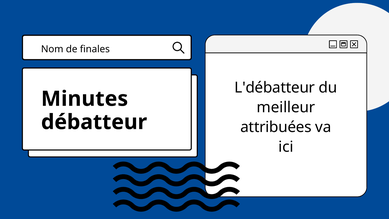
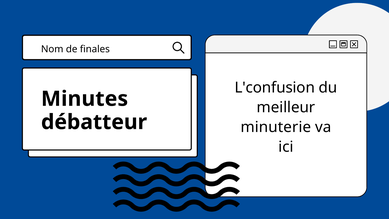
L'débatteur: L'débatteur -> L'confusion
attribuées: attribuées -> minuterie
